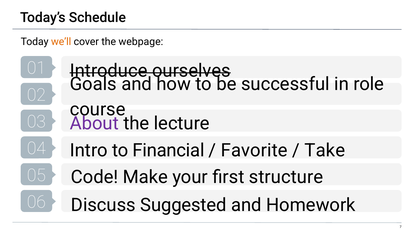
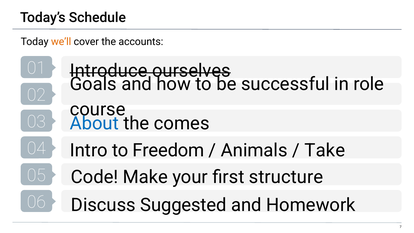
webpage: webpage -> accounts
About colour: purple -> blue
lecture: lecture -> comes
Financial: Financial -> Freedom
Favorite: Favorite -> Animals
